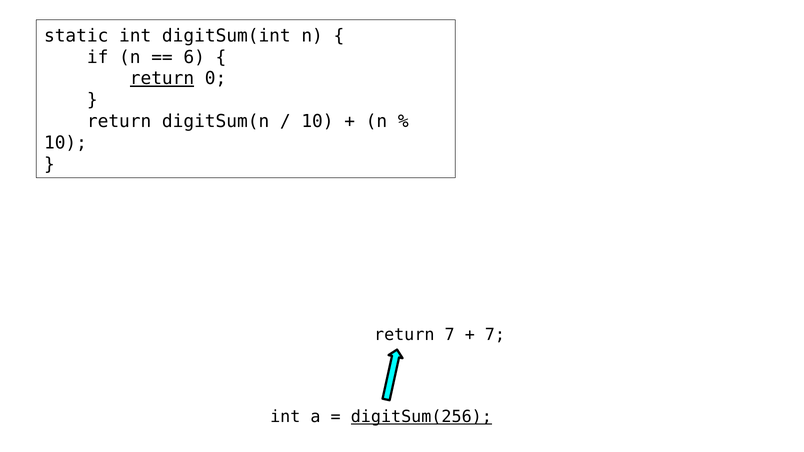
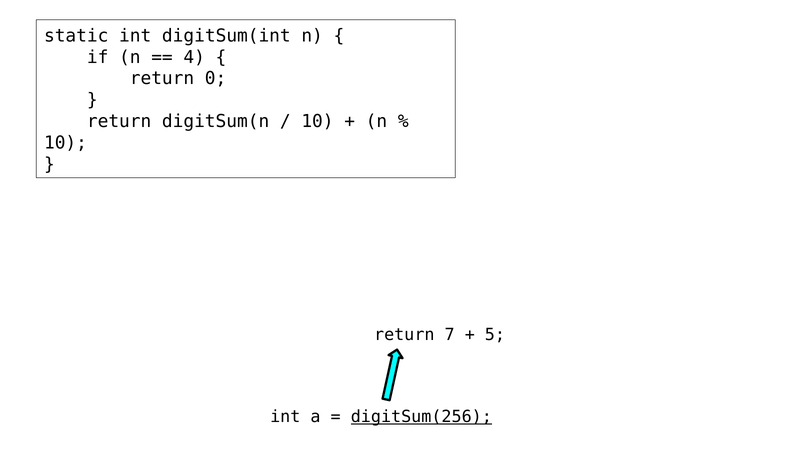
6: 6 -> 4
return at (162, 79) underline: present -> none
7 at (495, 335): 7 -> 5
